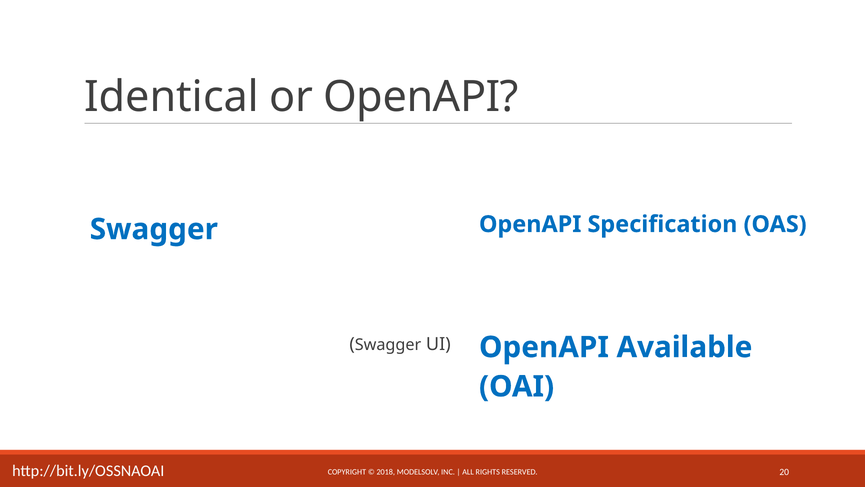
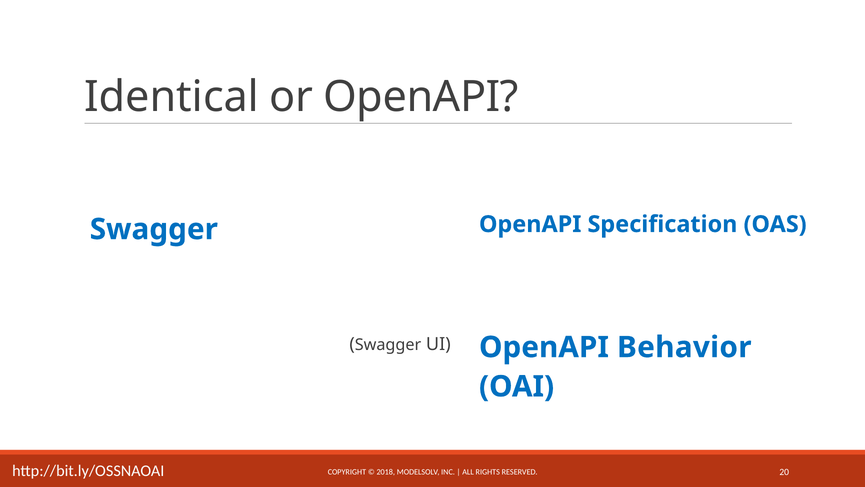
Available: Available -> Behavior
